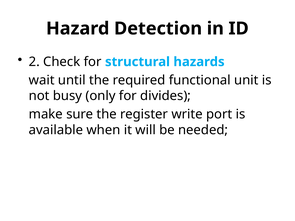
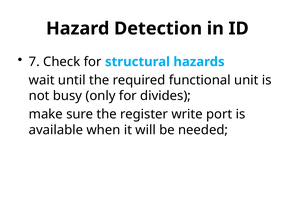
2: 2 -> 7
